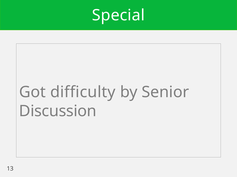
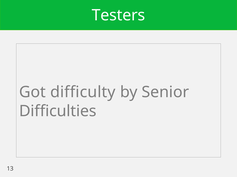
Special: Special -> Testers
Discussion: Discussion -> Difficulties
